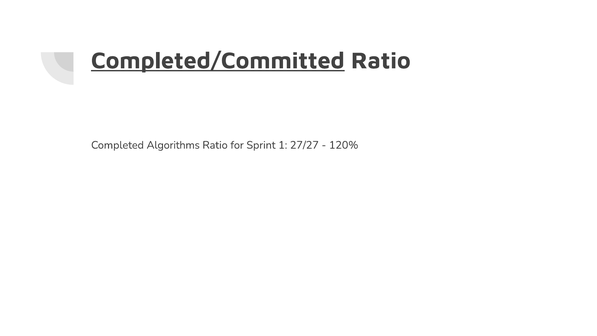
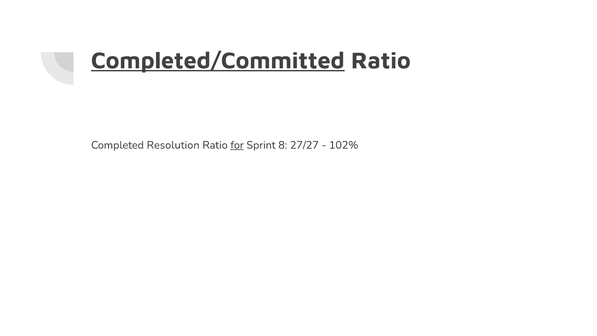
Algorithms: Algorithms -> Resolution
for underline: none -> present
1: 1 -> 8
120%: 120% -> 102%
